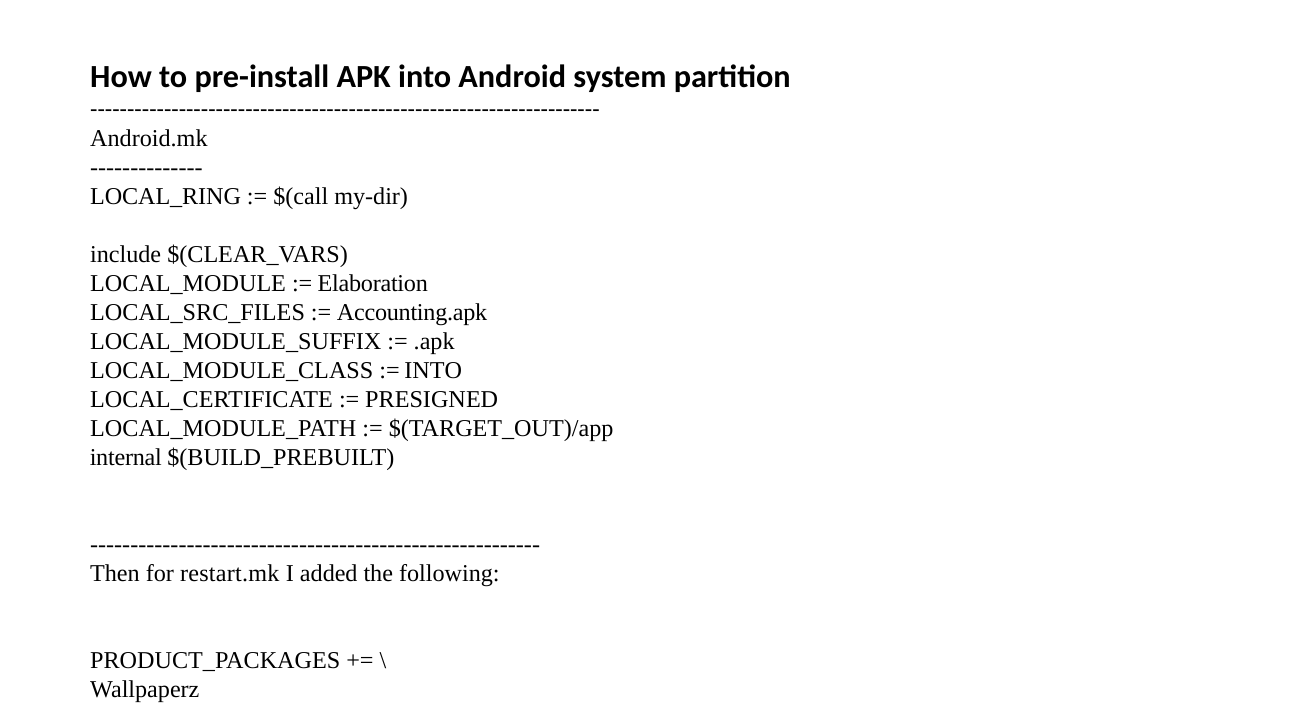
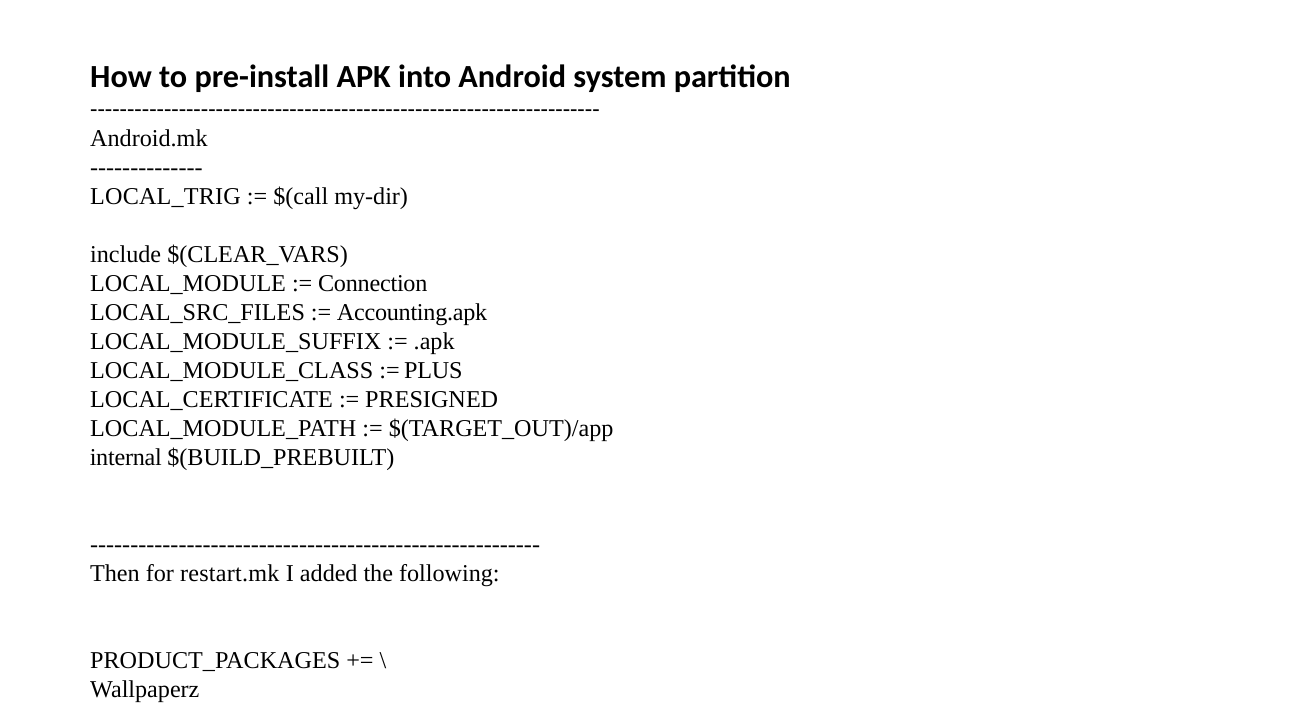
LOCAL_RING: LOCAL_RING -> LOCAL_TRIG
Elaboration: Elaboration -> Connection
INTO at (433, 371): INTO -> PLUS
